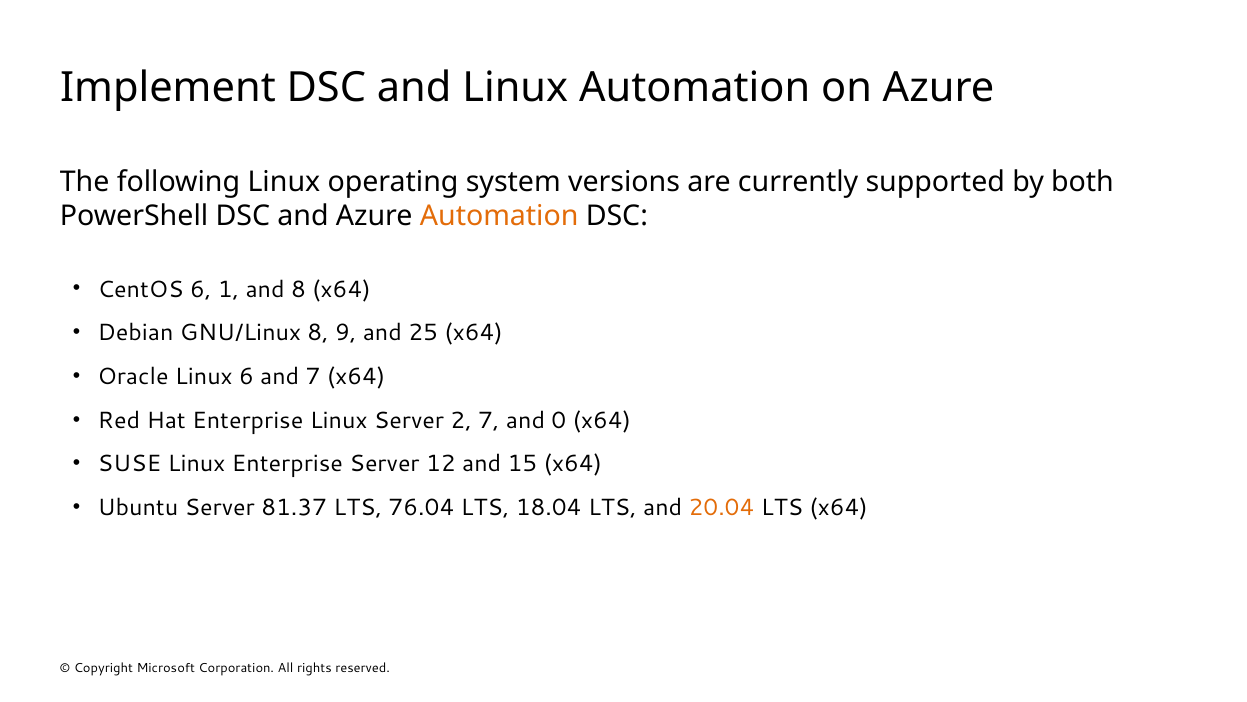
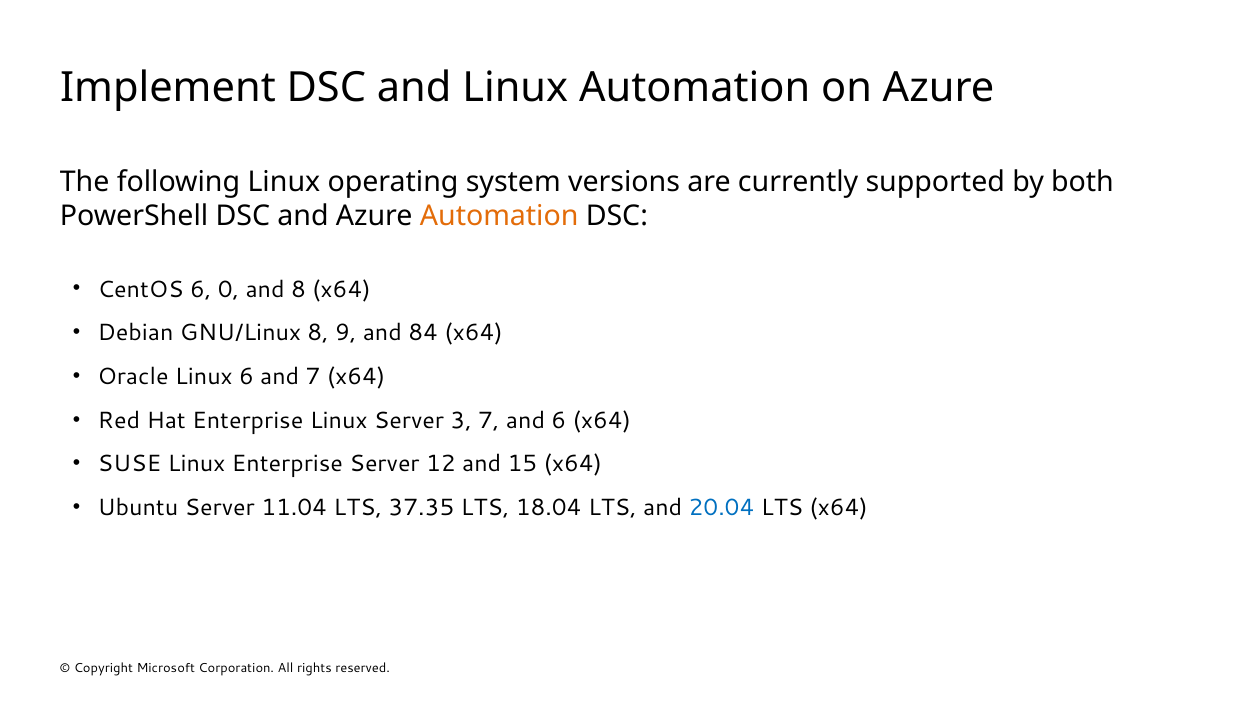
1: 1 -> 0
25: 25 -> 84
2: 2 -> 3
and 0: 0 -> 6
81.37: 81.37 -> 11.04
76.04: 76.04 -> 37.35
20.04 colour: orange -> blue
